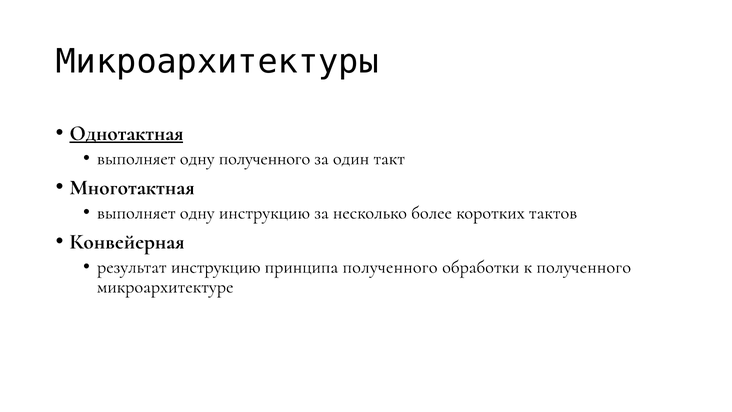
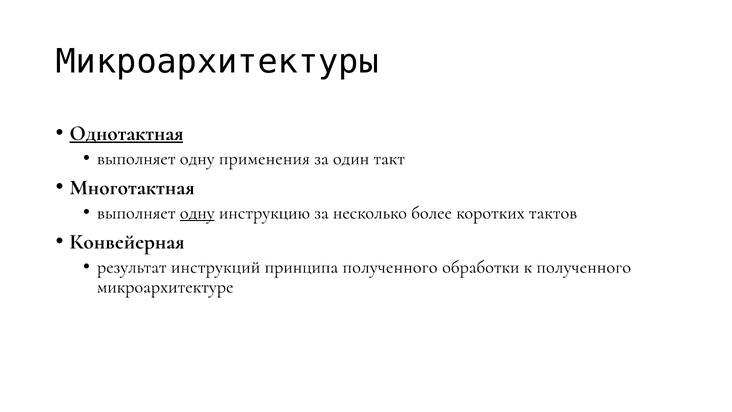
одну полученного: полученного -> применения
одну at (197, 212) underline: none -> present
результат инструкцию: инструкцию -> инструкций
